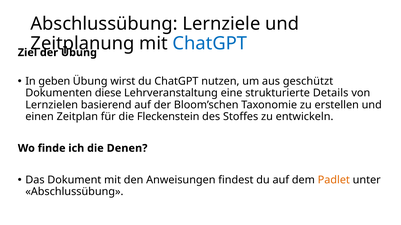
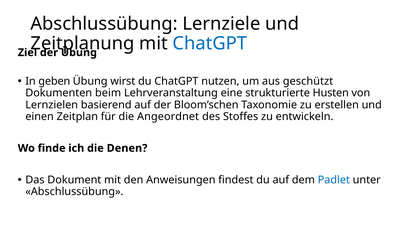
diese: diese -> beim
Details: Details -> Husten
Fleckenstein: Fleckenstein -> Angeordnet
Padlet colour: orange -> blue
